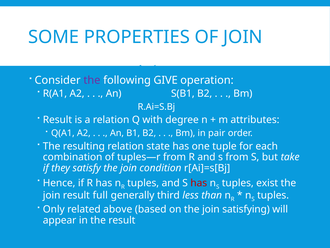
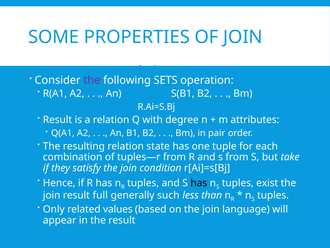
GIVE: GIVE -> SETS
has at (199, 183) colour: red -> black
third: third -> such
above: above -> values
satisfying: satisfying -> language
